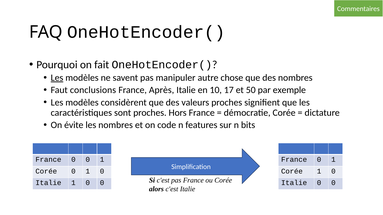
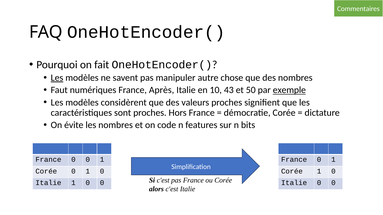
conclusions: conclusions -> numériques
17: 17 -> 43
exemple underline: none -> present
